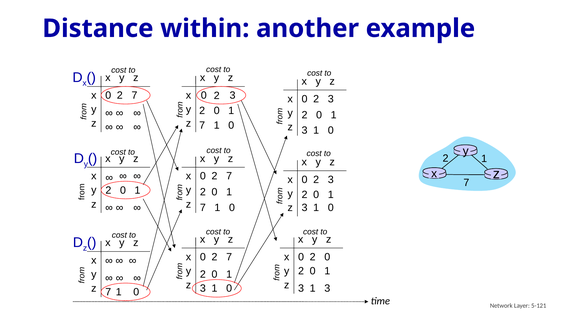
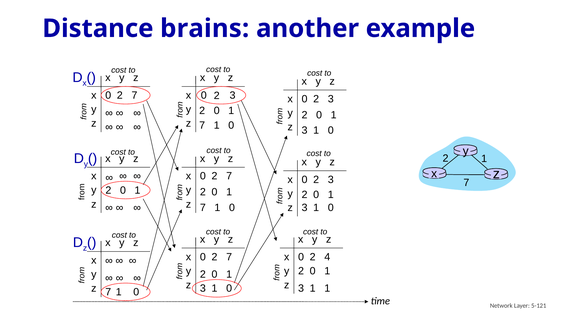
within: within -> brains
0 at (327, 257): 0 -> 4
3 1 3: 3 -> 1
